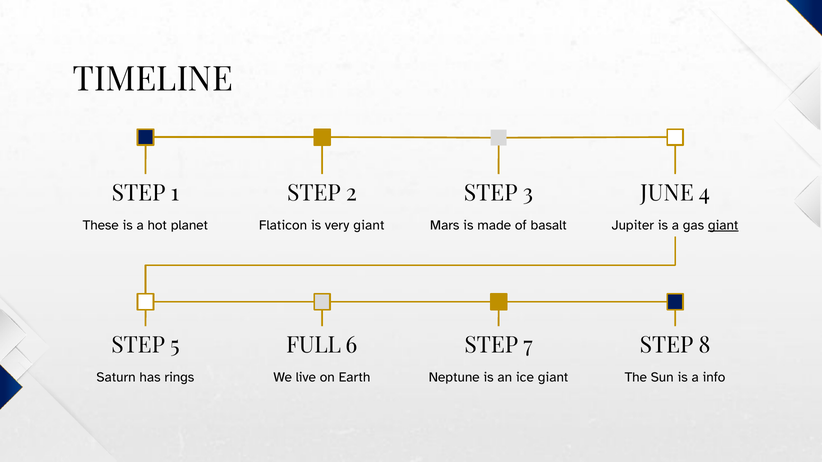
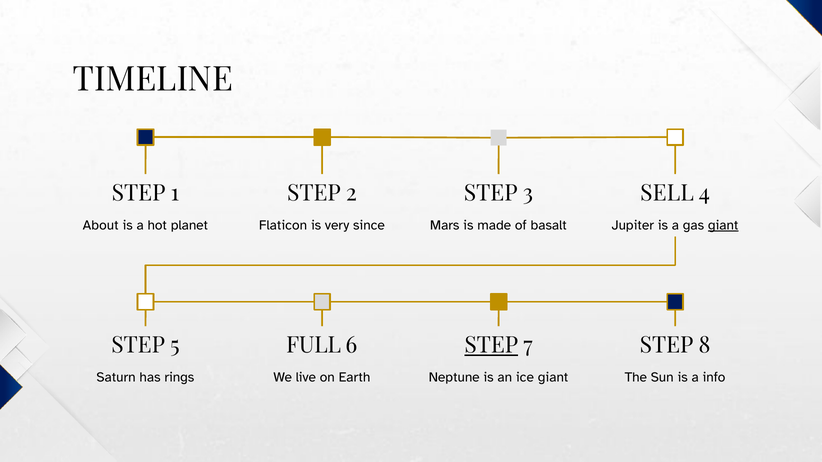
JUNE: JUNE -> SELL
These: These -> About
very giant: giant -> since
STEP at (491, 346) underline: none -> present
